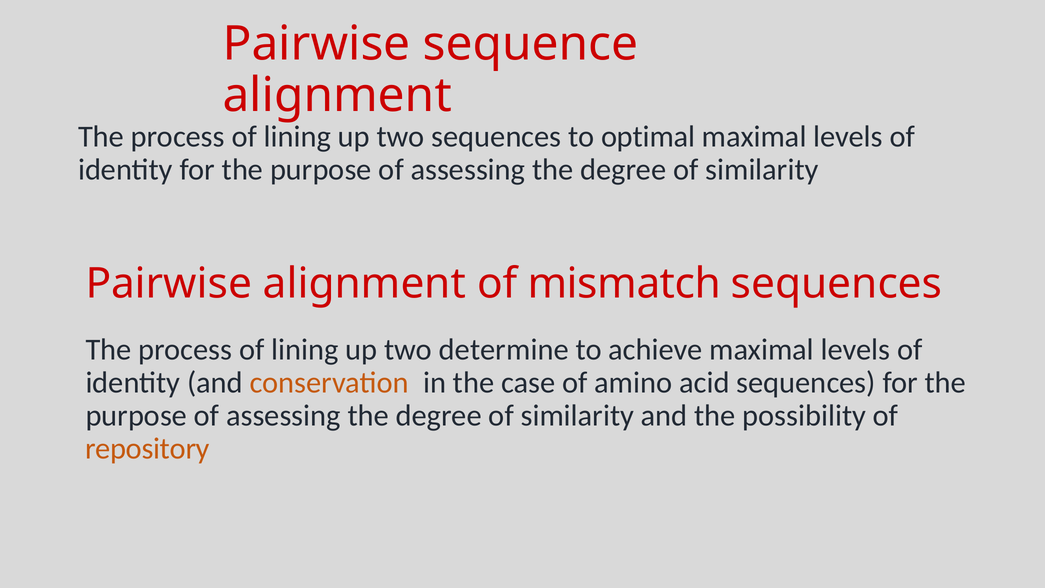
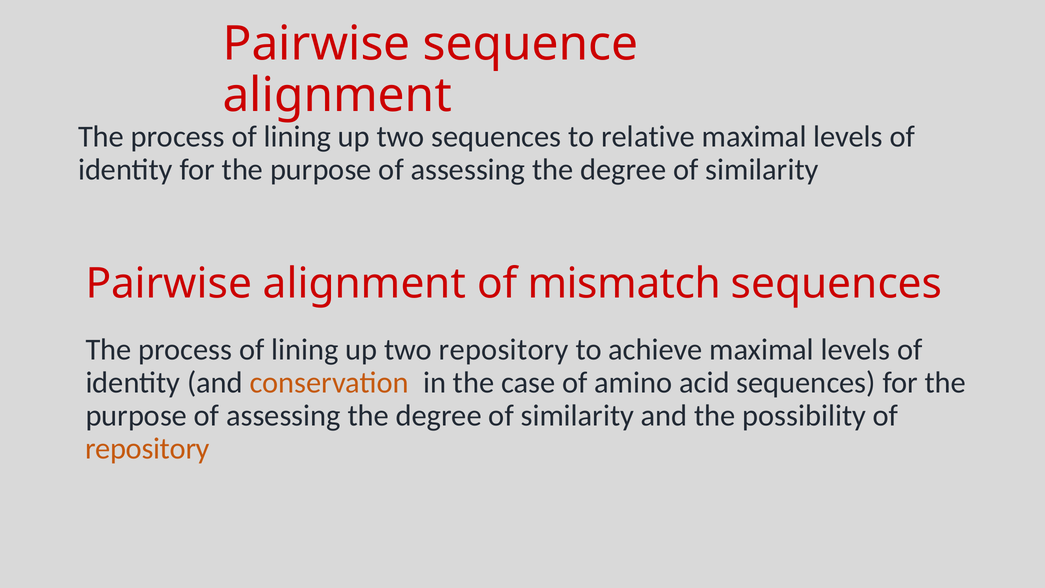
optimal: optimal -> relative
two determine: determine -> repository
